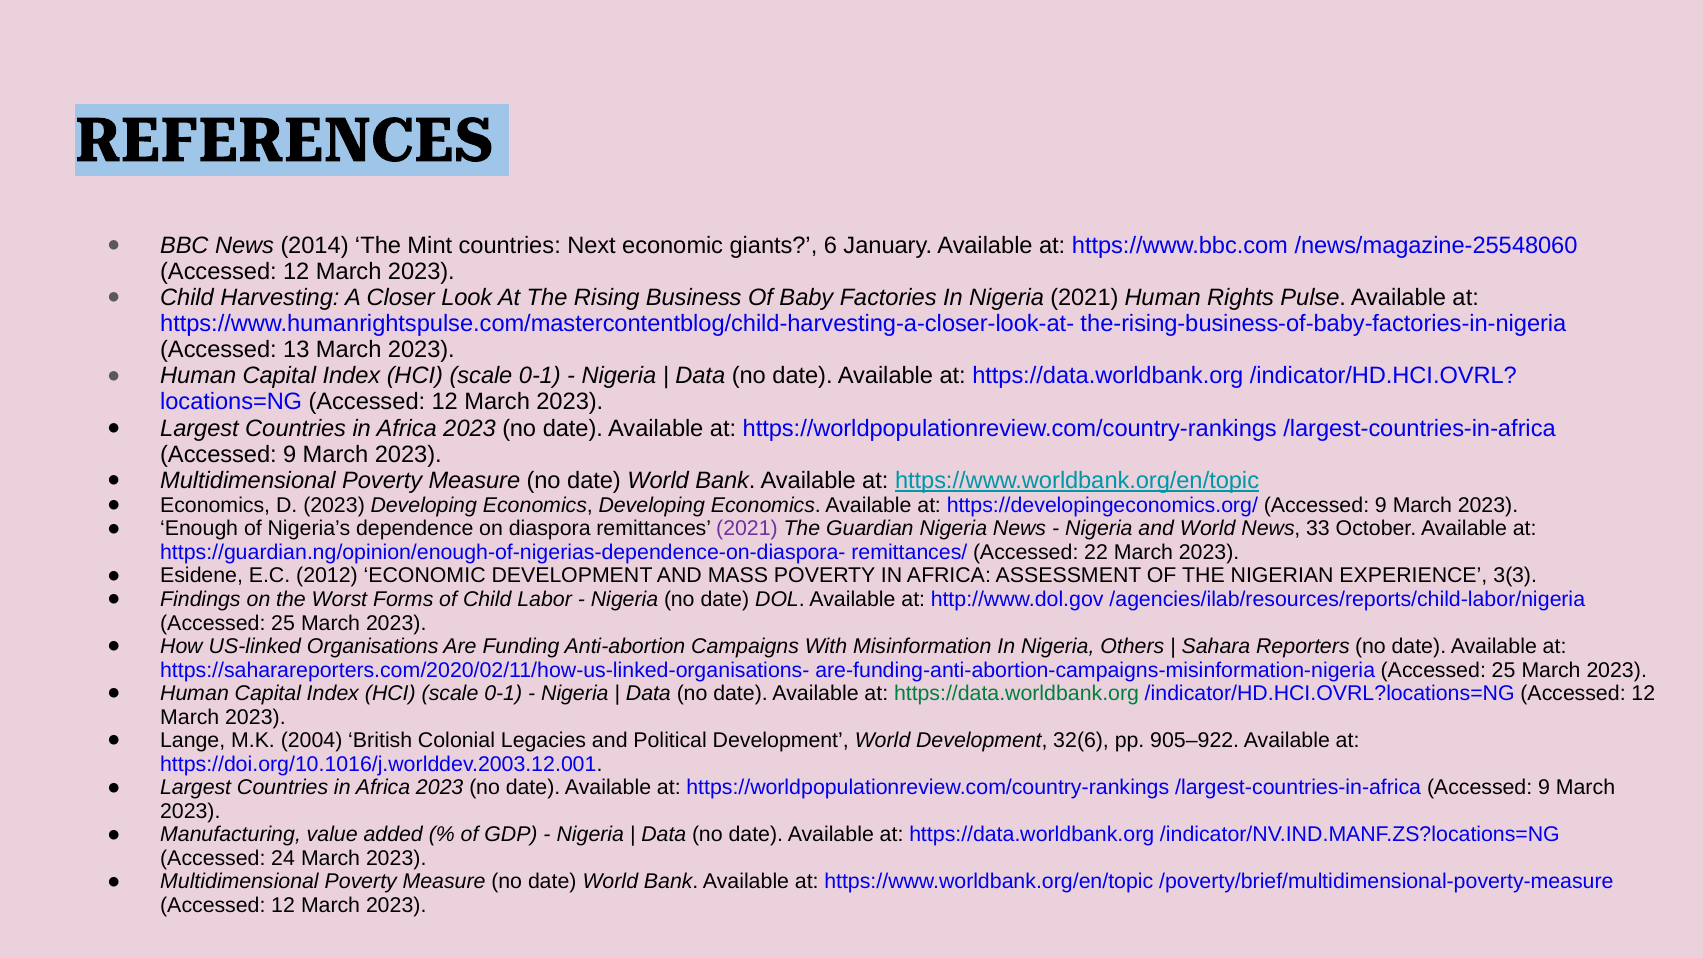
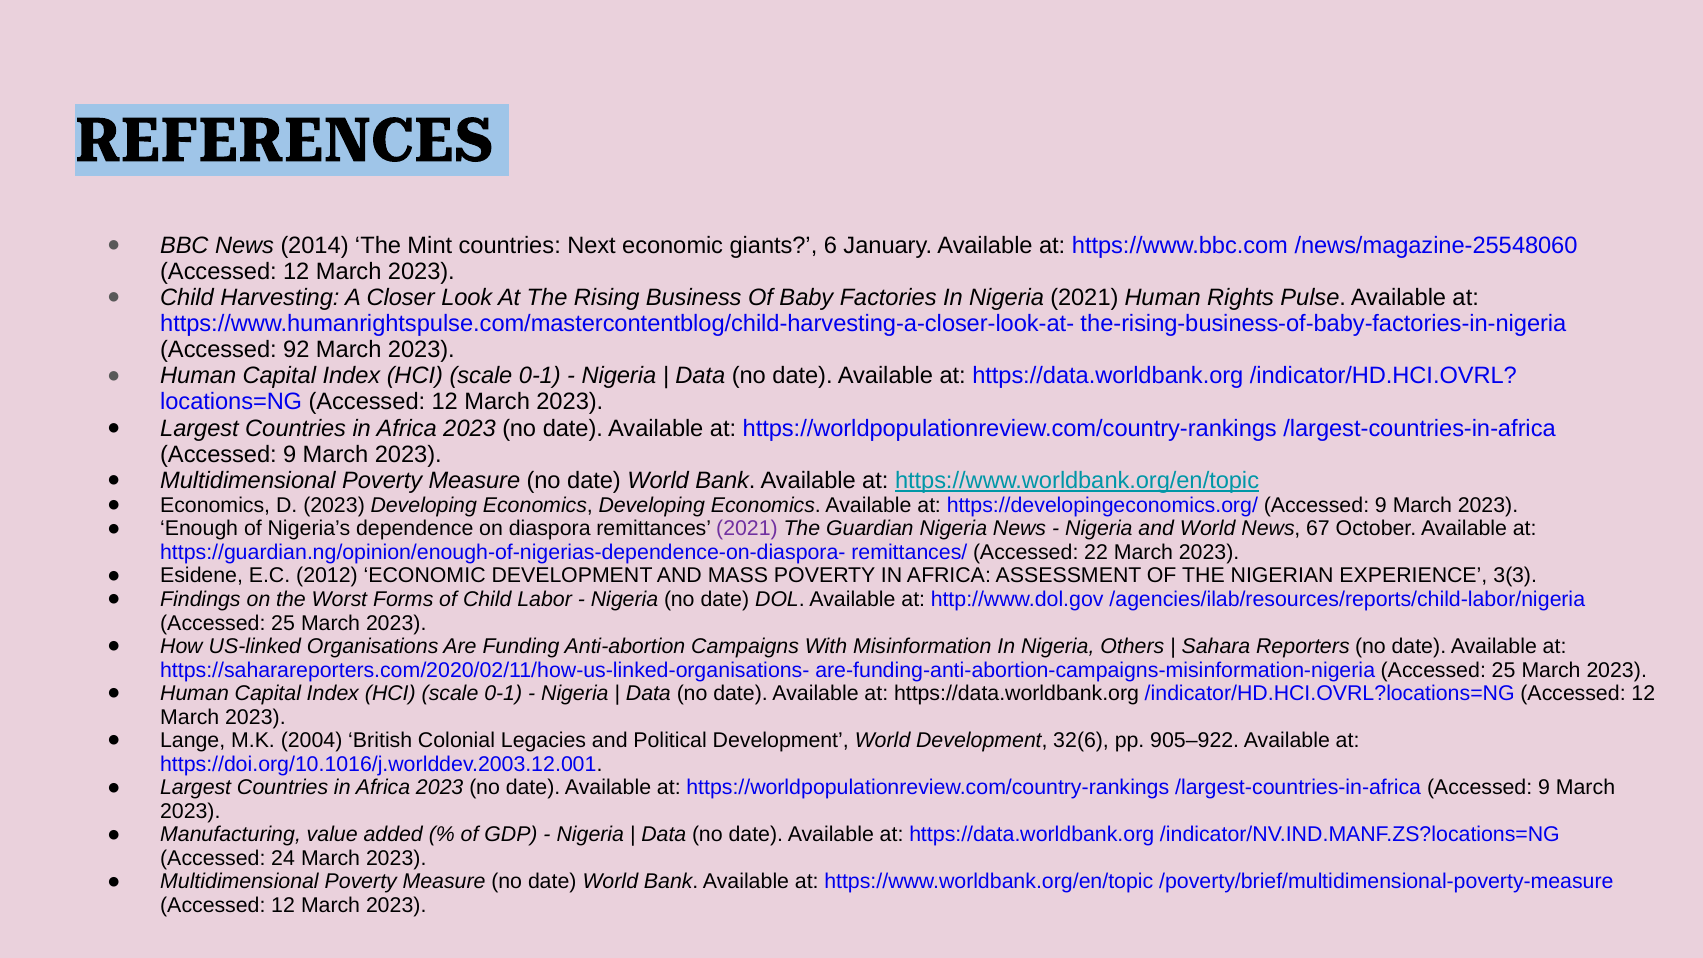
13: 13 -> 92
33: 33 -> 67
https://data.worldbank.org at (1016, 694) colour: green -> black
